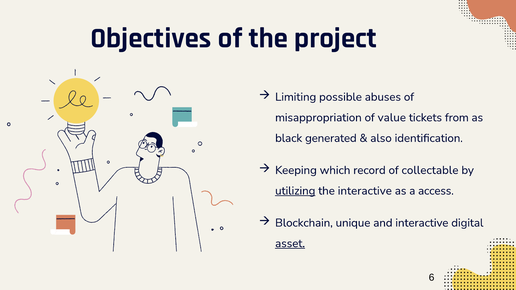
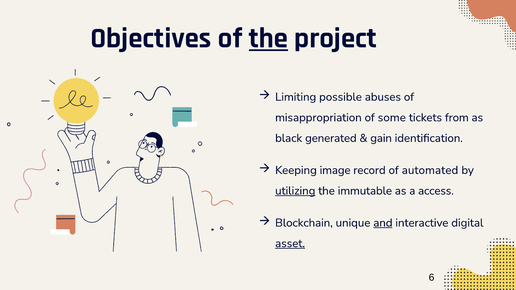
the at (268, 38) underline: none -> present
value: value -> some
also: also -> gain
which: which -> image
collectable: collectable -> automated
the interactive: interactive -> immutable
and underline: none -> present
